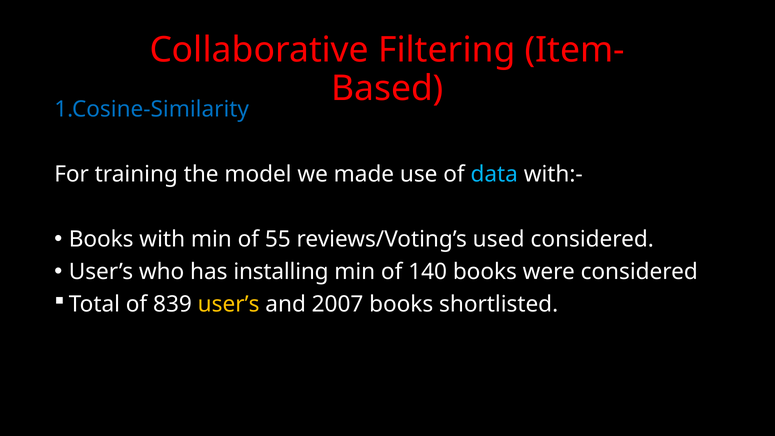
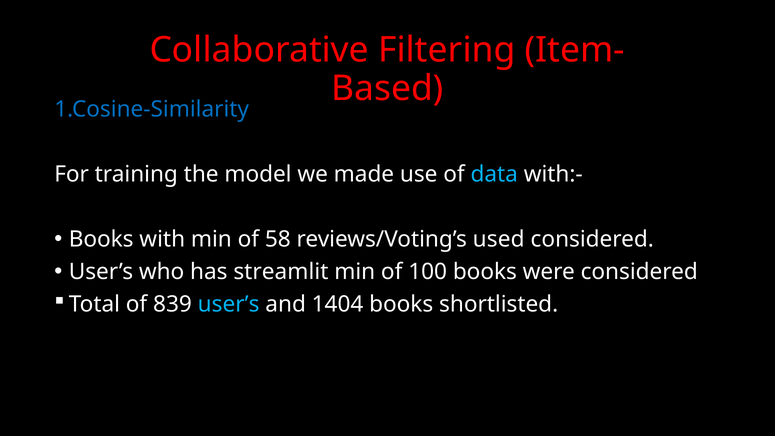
55: 55 -> 58
installing: installing -> streamlit
140: 140 -> 100
user’s at (229, 304) colour: yellow -> light blue
2007: 2007 -> 1404
